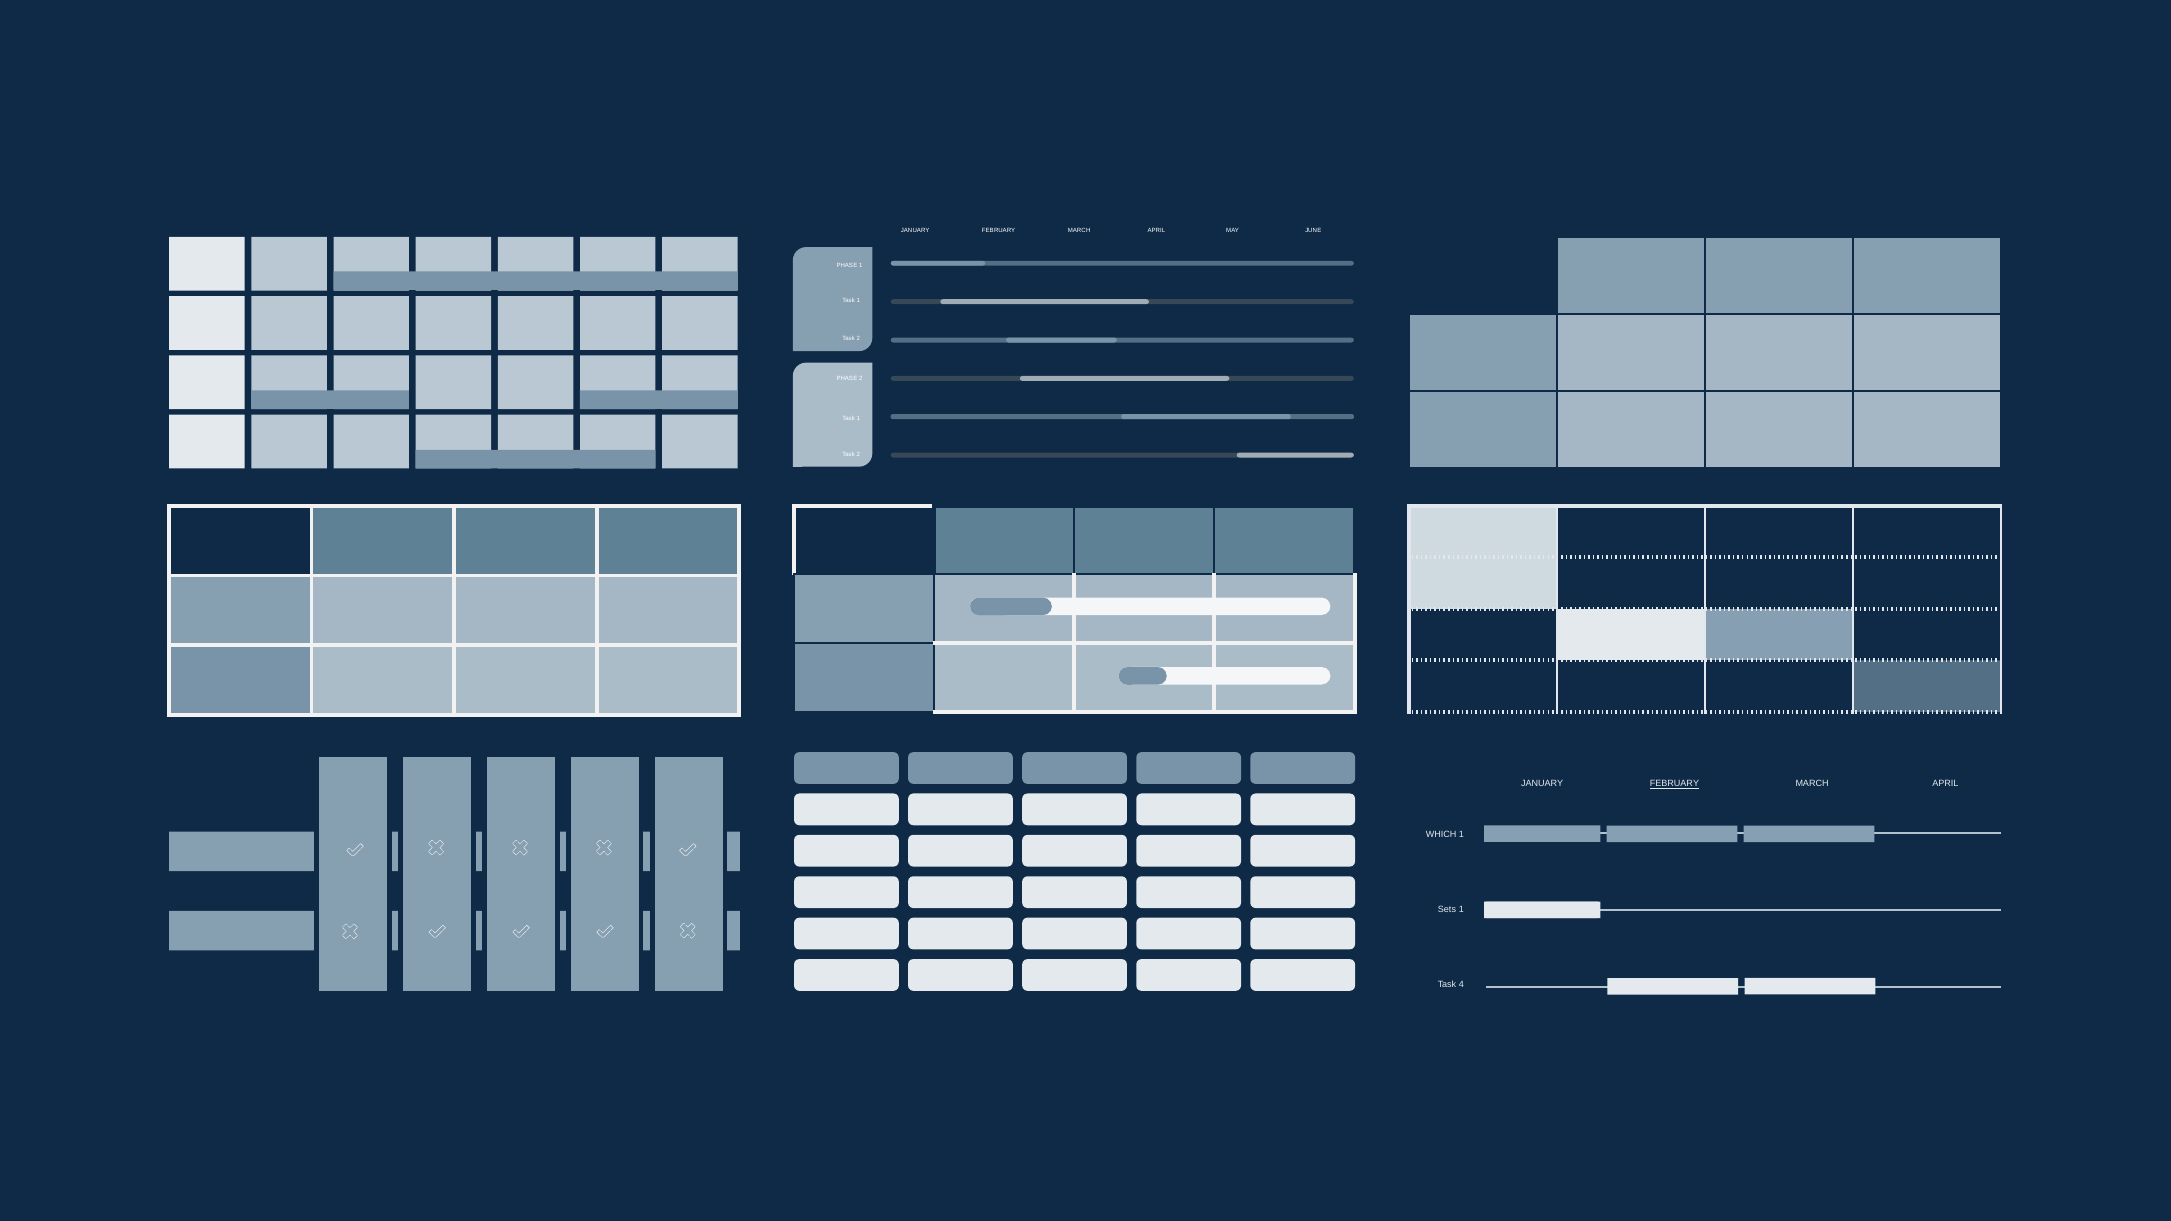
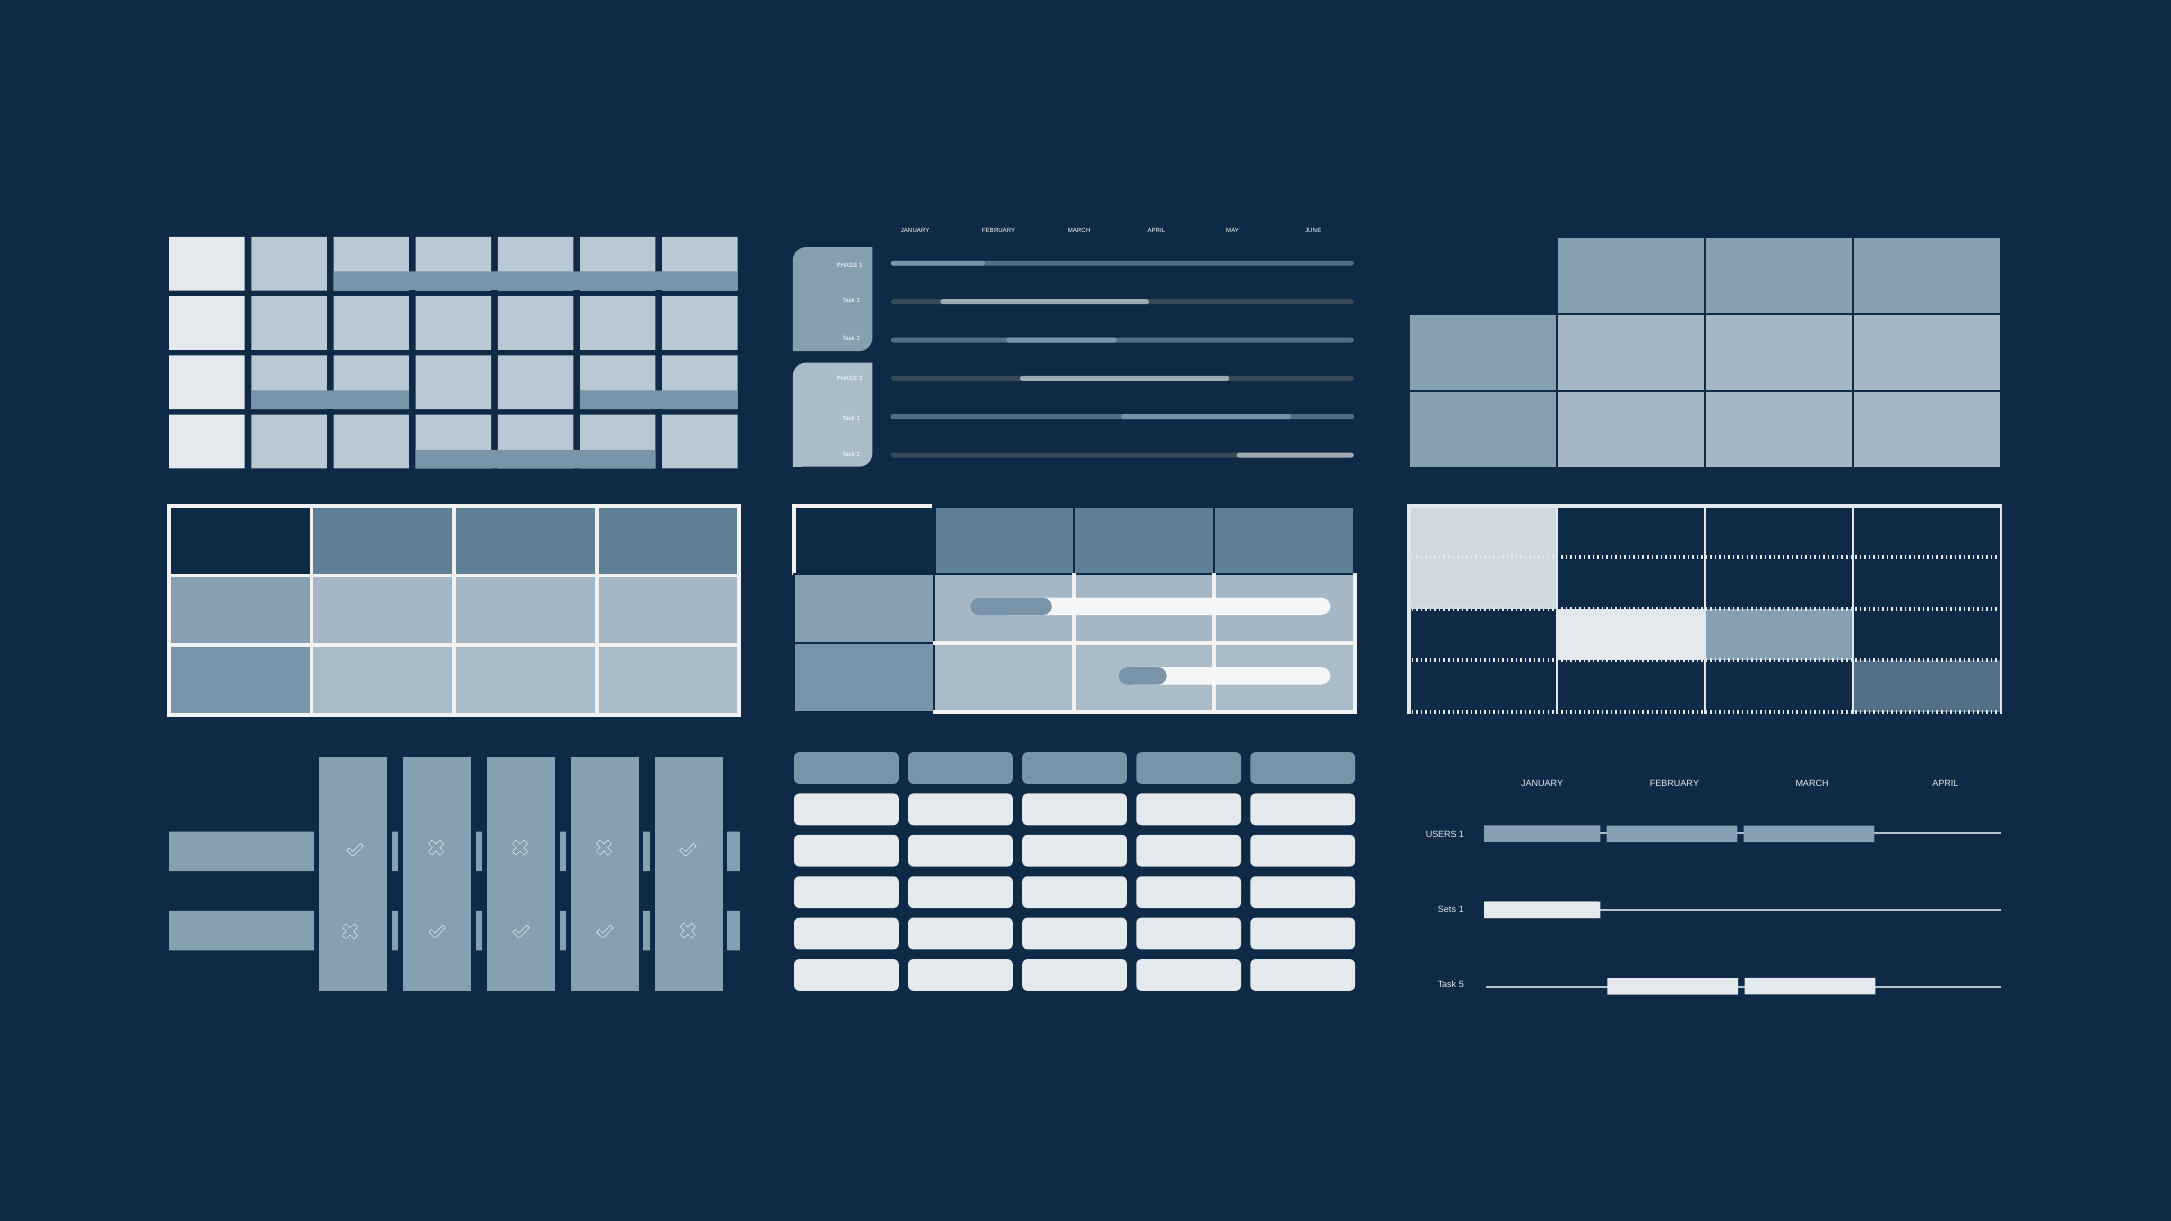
FEBRUARY at (1674, 784) underline: present -> none
WHICH: WHICH -> USERS
4: 4 -> 5
